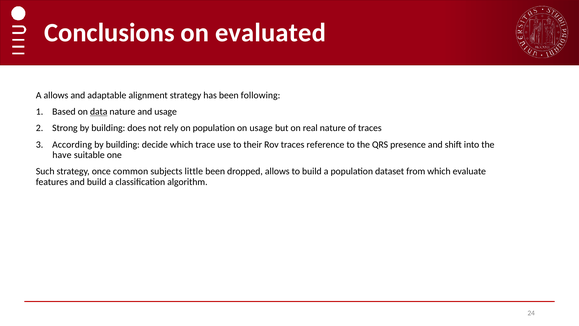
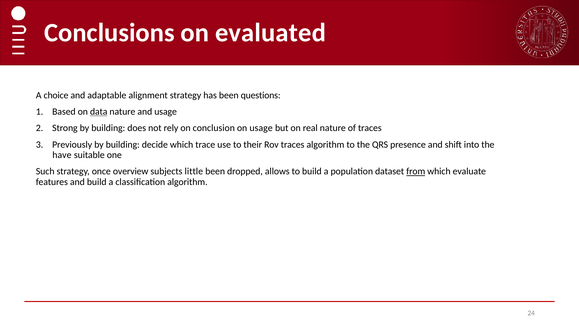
A allows: allows -> choice
following: following -> questions
on population: population -> conclusion
According: According -> Previously
traces reference: reference -> algorithm
common: common -> overview
from underline: none -> present
